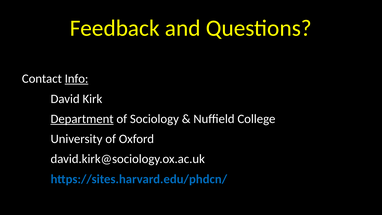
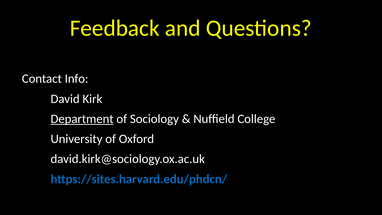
Info underline: present -> none
